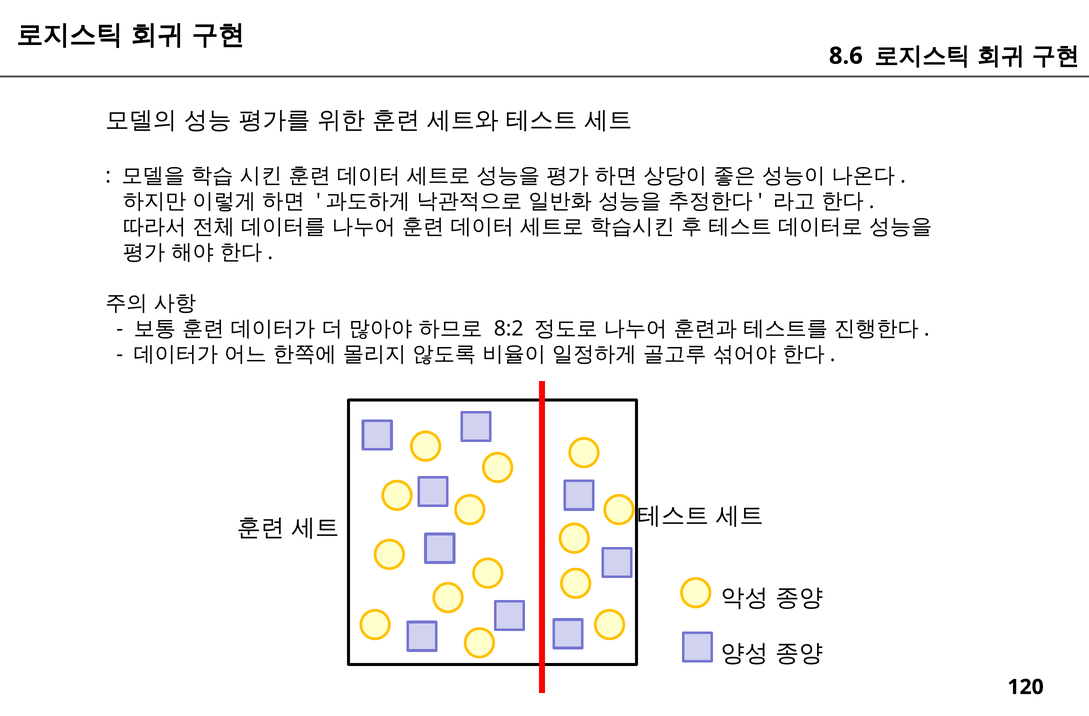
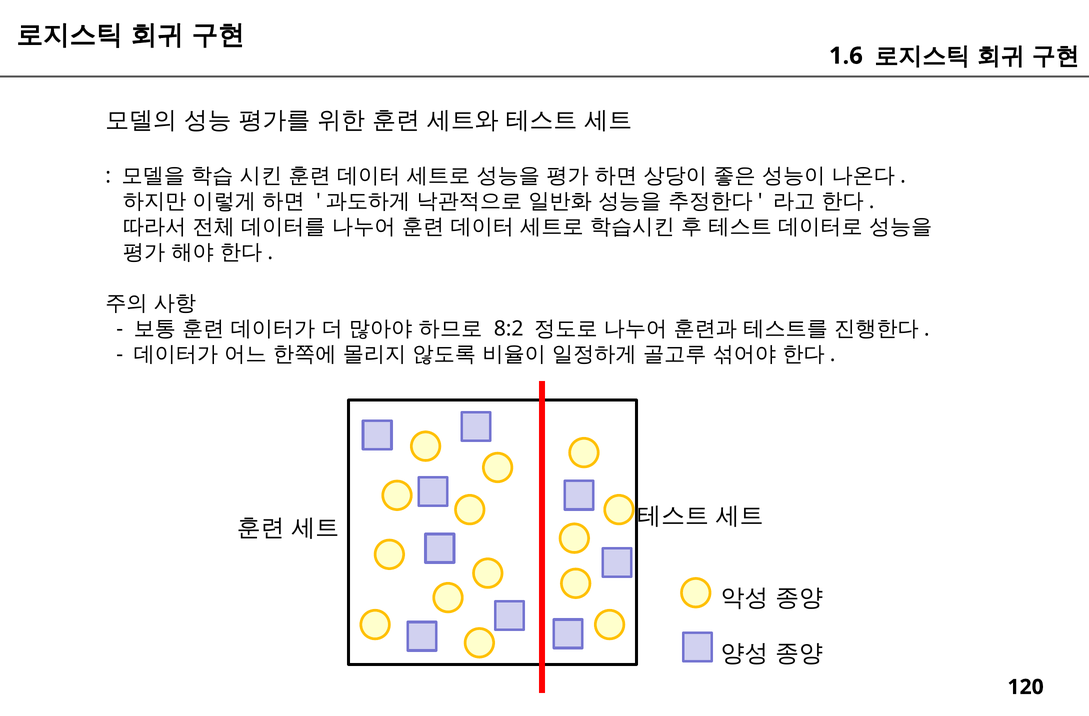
8.6: 8.6 -> 1.6
